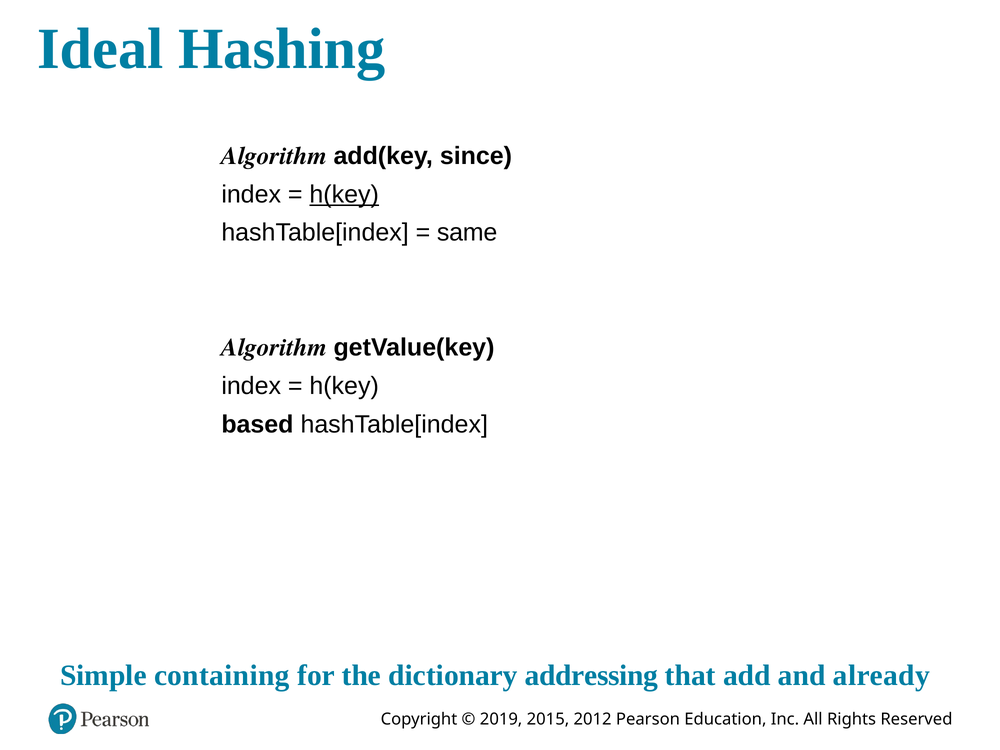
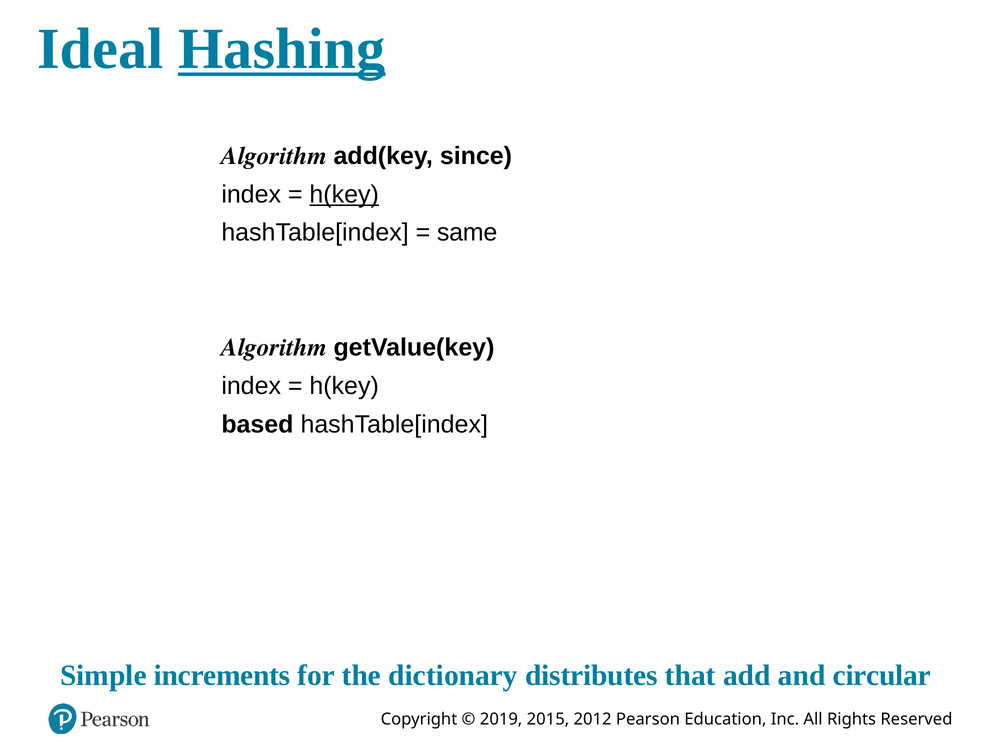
Hashing underline: none -> present
containing: containing -> increments
addressing: addressing -> distributes
already: already -> circular
